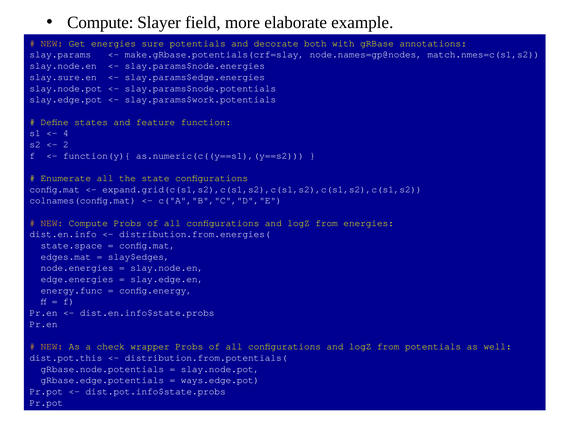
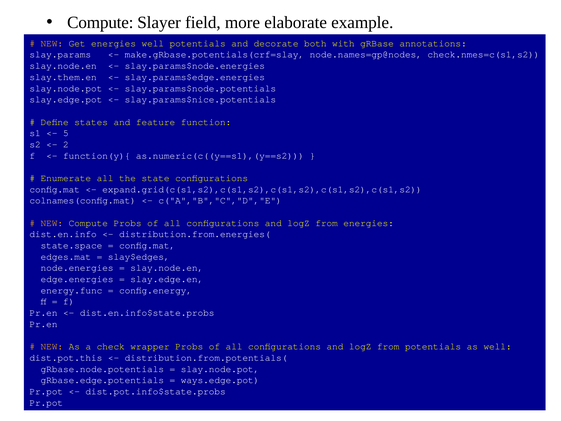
energies sure: sure -> well
match.nmes=c(s1,s2: match.nmes=c(s1,s2 -> check.nmes=c(s1,s2
slay.sure.en: slay.sure.en -> slay.them.en
slay.params$work.potentials: slay.params$work.potentials -> slay.params$nice.potentials
4: 4 -> 5
